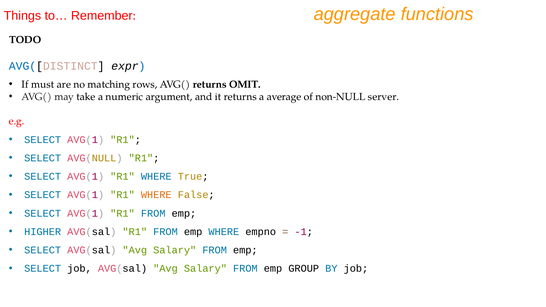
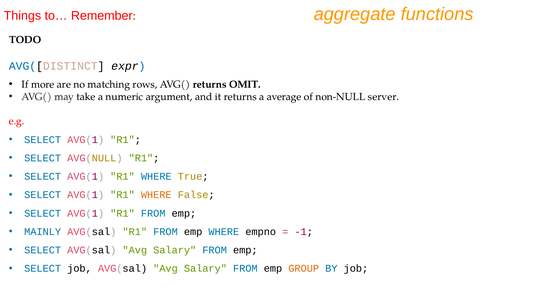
must: must -> more
HIGHER: HIGHER -> MAINLY
GROUP colour: black -> orange
